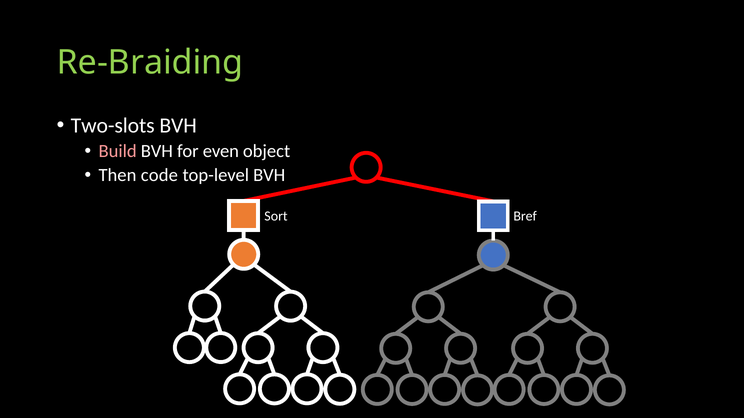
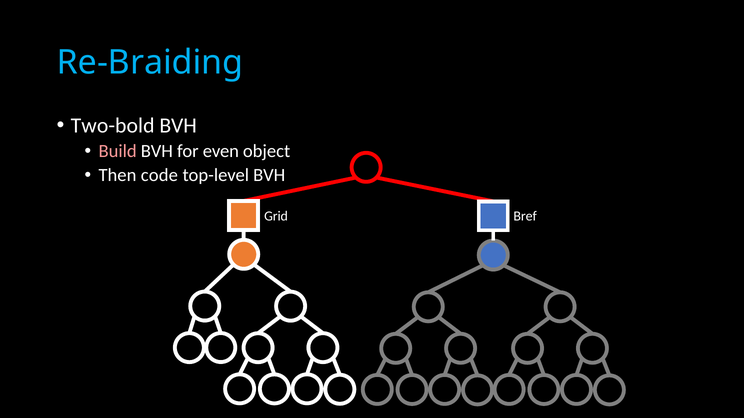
Re-Braiding colour: light green -> light blue
Two-slots: Two-slots -> Two-bold
Sort: Sort -> Grid
